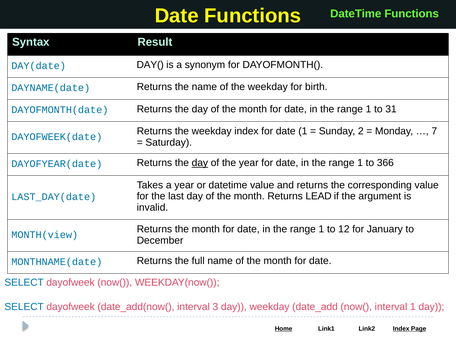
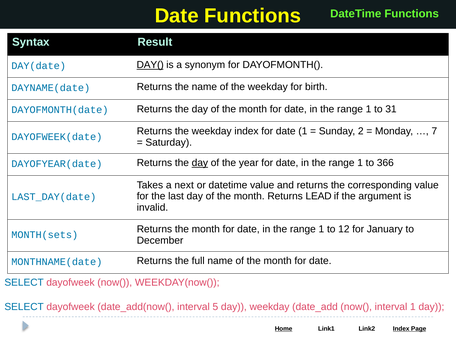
DAY( underline: none -> present
a year: year -> next
MONTH(view: MONTH(view -> MONTH(sets
3: 3 -> 5
